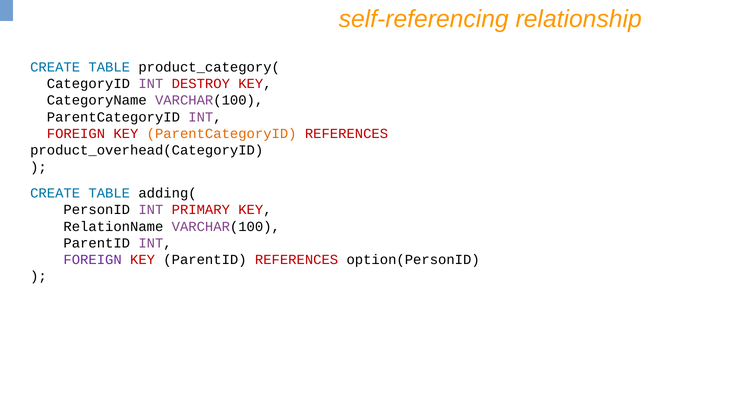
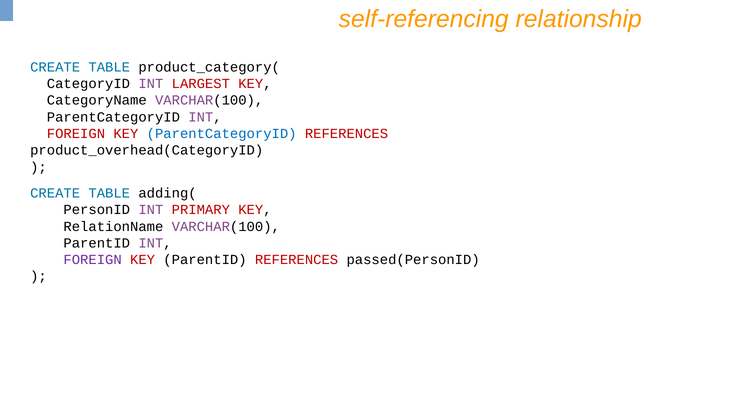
DESTROY: DESTROY -> LARGEST
ParentCategoryID at (222, 134) colour: orange -> blue
option(PersonID: option(PersonID -> passed(PersonID
